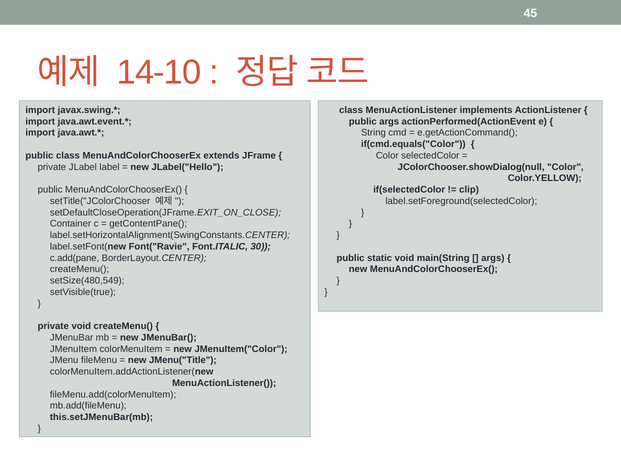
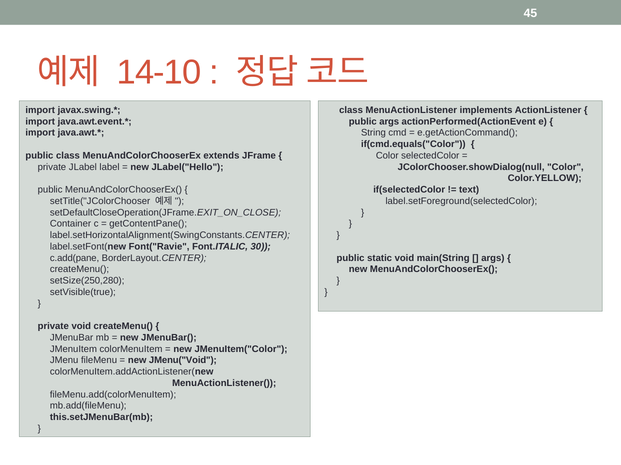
clip: clip -> text
setSize(480,549: setSize(480,549 -> setSize(250,280
JMenu("Title: JMenu("Title -> JMenu("Void
